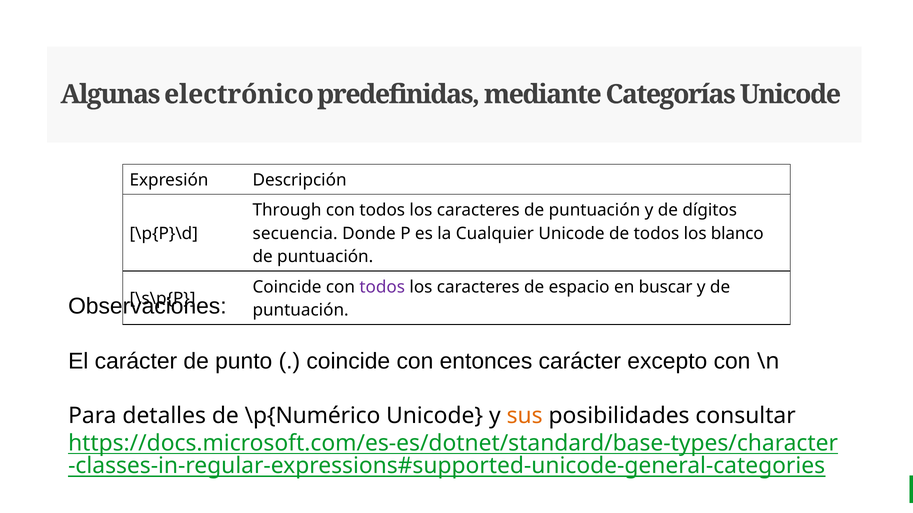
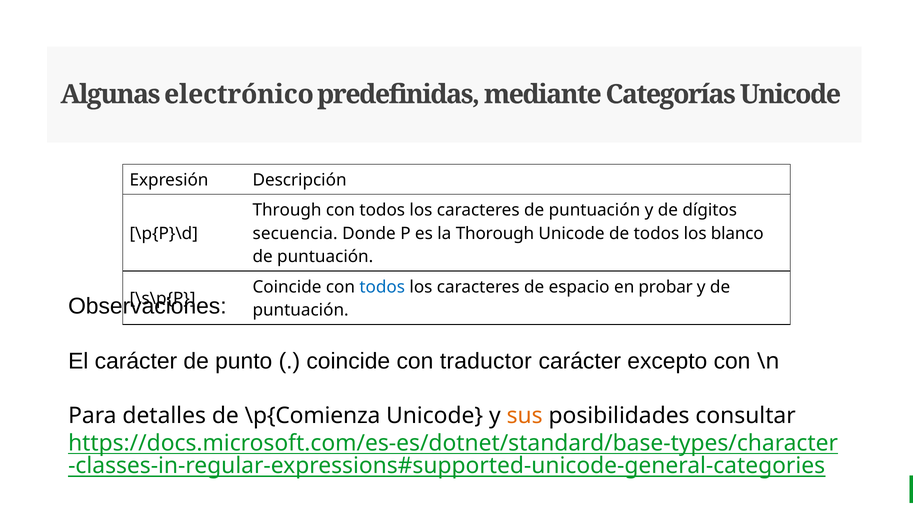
Cualquier: Cualquier -> Thorough
todos at (382, 287) colour: purple -> blue
buscar: buscar -> probar
entonces: entonces -> traductor
\p{Numérico: \p{Numérico -> \p{Comienza
